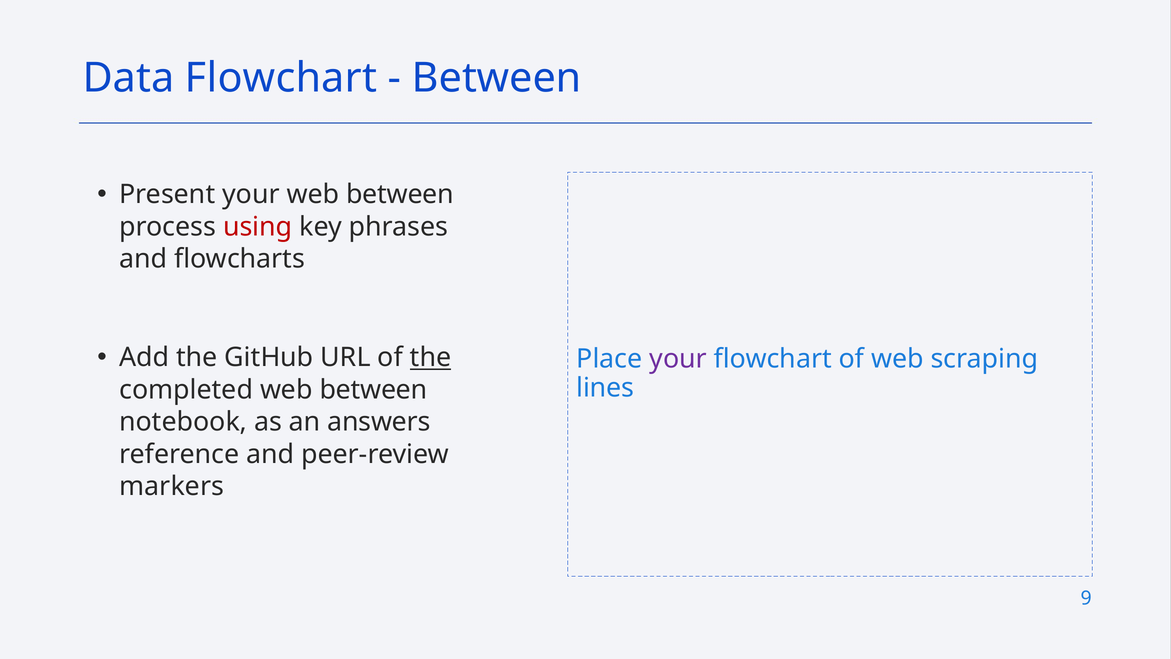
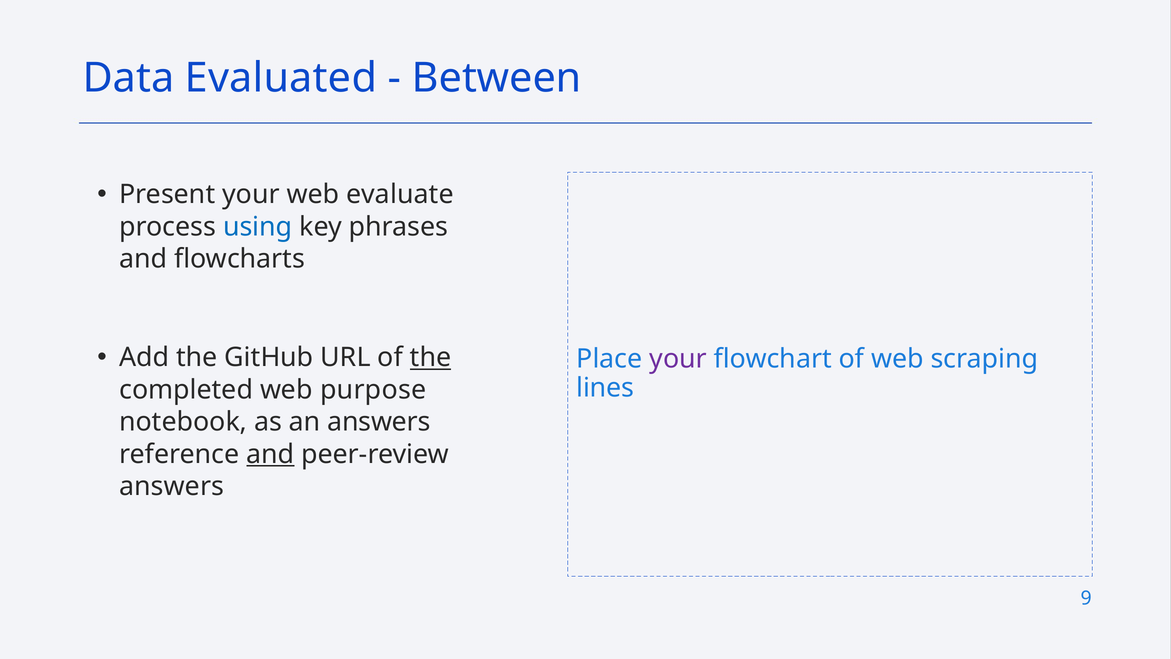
Data Flowchart: Flowchart -> Evaluated
your web between: between -> evaluate
using colour: red -> blue
completed web between: between -> purpose
and at (270, 454) underline: none -> present
markers at (172, 486): markers -> answers
